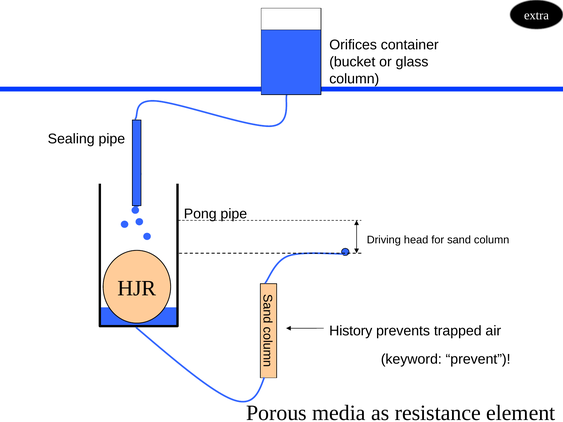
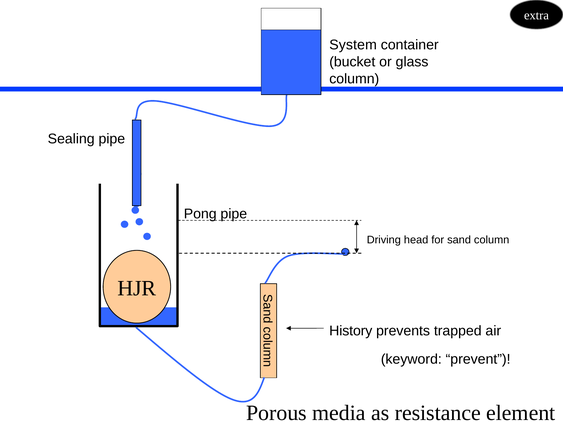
Orifices: Orifices -> System
